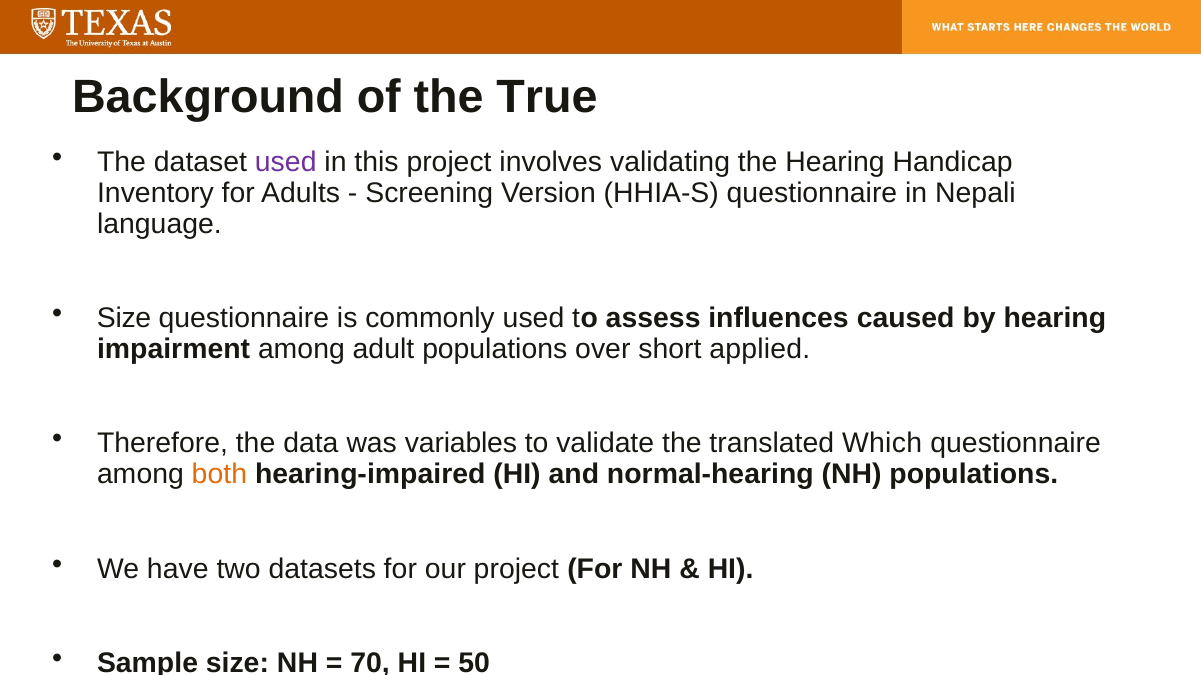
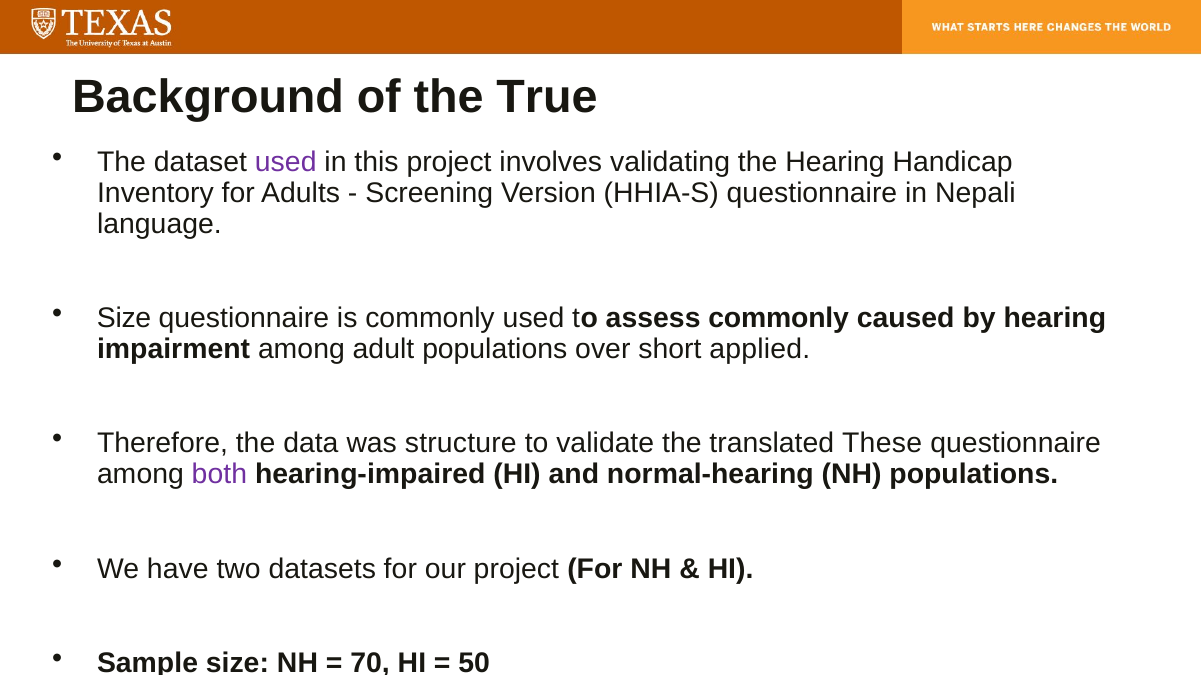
assess influences: influences -> commonly
variables: variables -> structure
Which: Which -> These
both colour: orange -> purple
